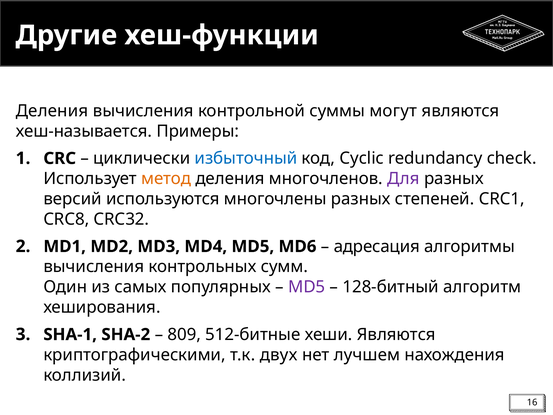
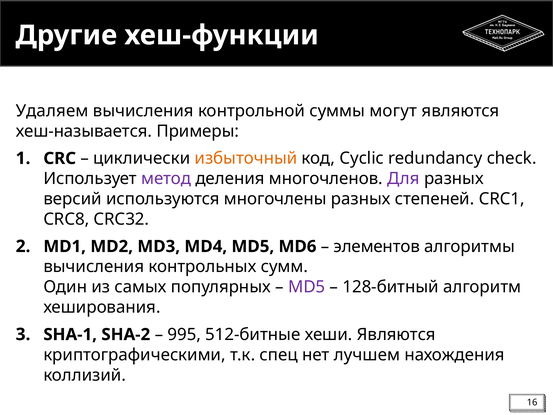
Деления at (52, 111): Деления -> Удаляем
избыточный colour: blue -> orange
метод colour: orange -> purple
адресация: адресация -> элементов
809: 809 -> 995
двух: двух -> спец
